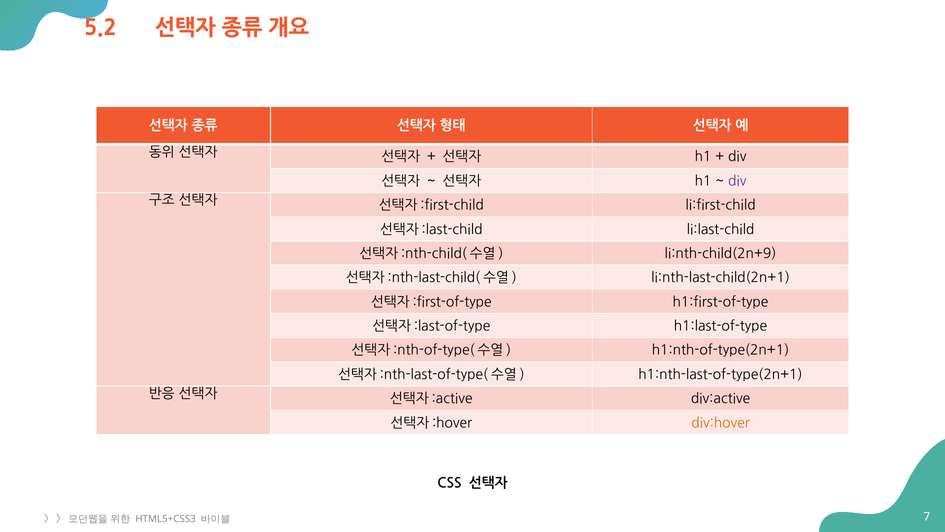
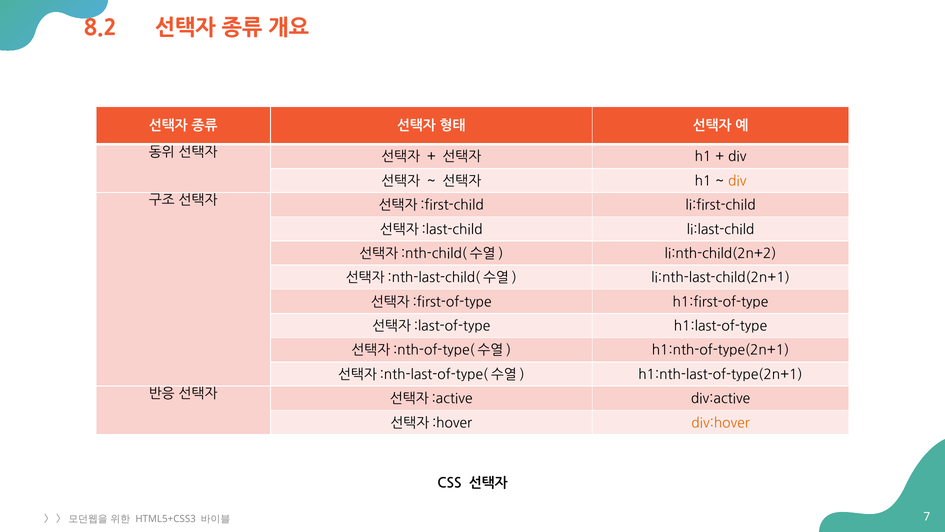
5.2: 5.2 -> 8.2
div at (737, 181) colour: purple -> orange
li:nth-child(2n+9: li:nth-child(2n+9 -> li:nth-child(2n+2
